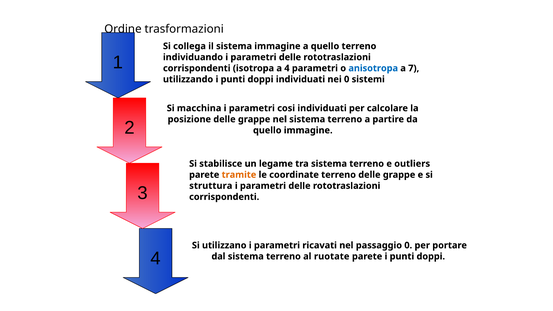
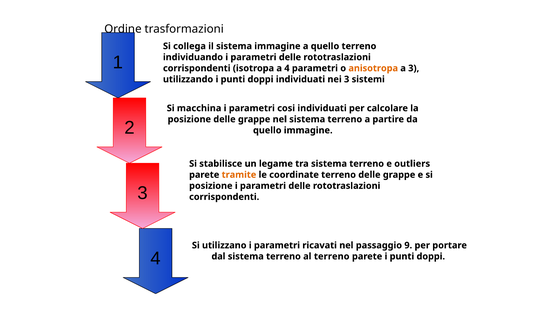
anisotropa colour: blue -> orange
a 7: 7 -> 3
nei 0: 0 -> 3
struttura at (211, 186): struttura -> posizione
passaggio 0: 0 -> 9
al ruotate: ruotate -> terreno
